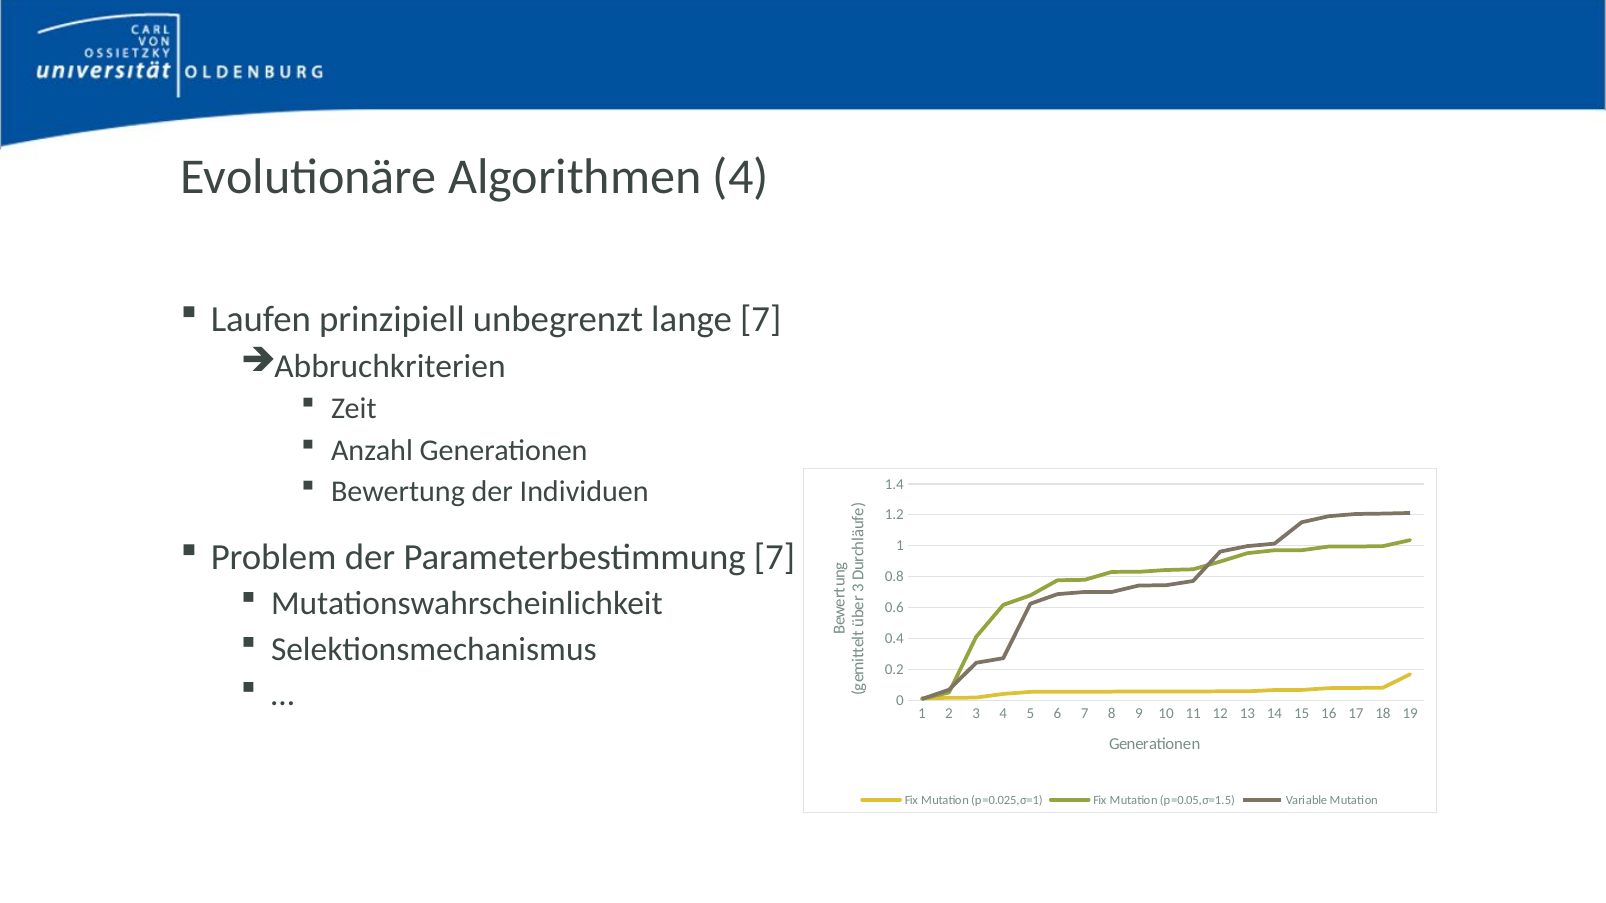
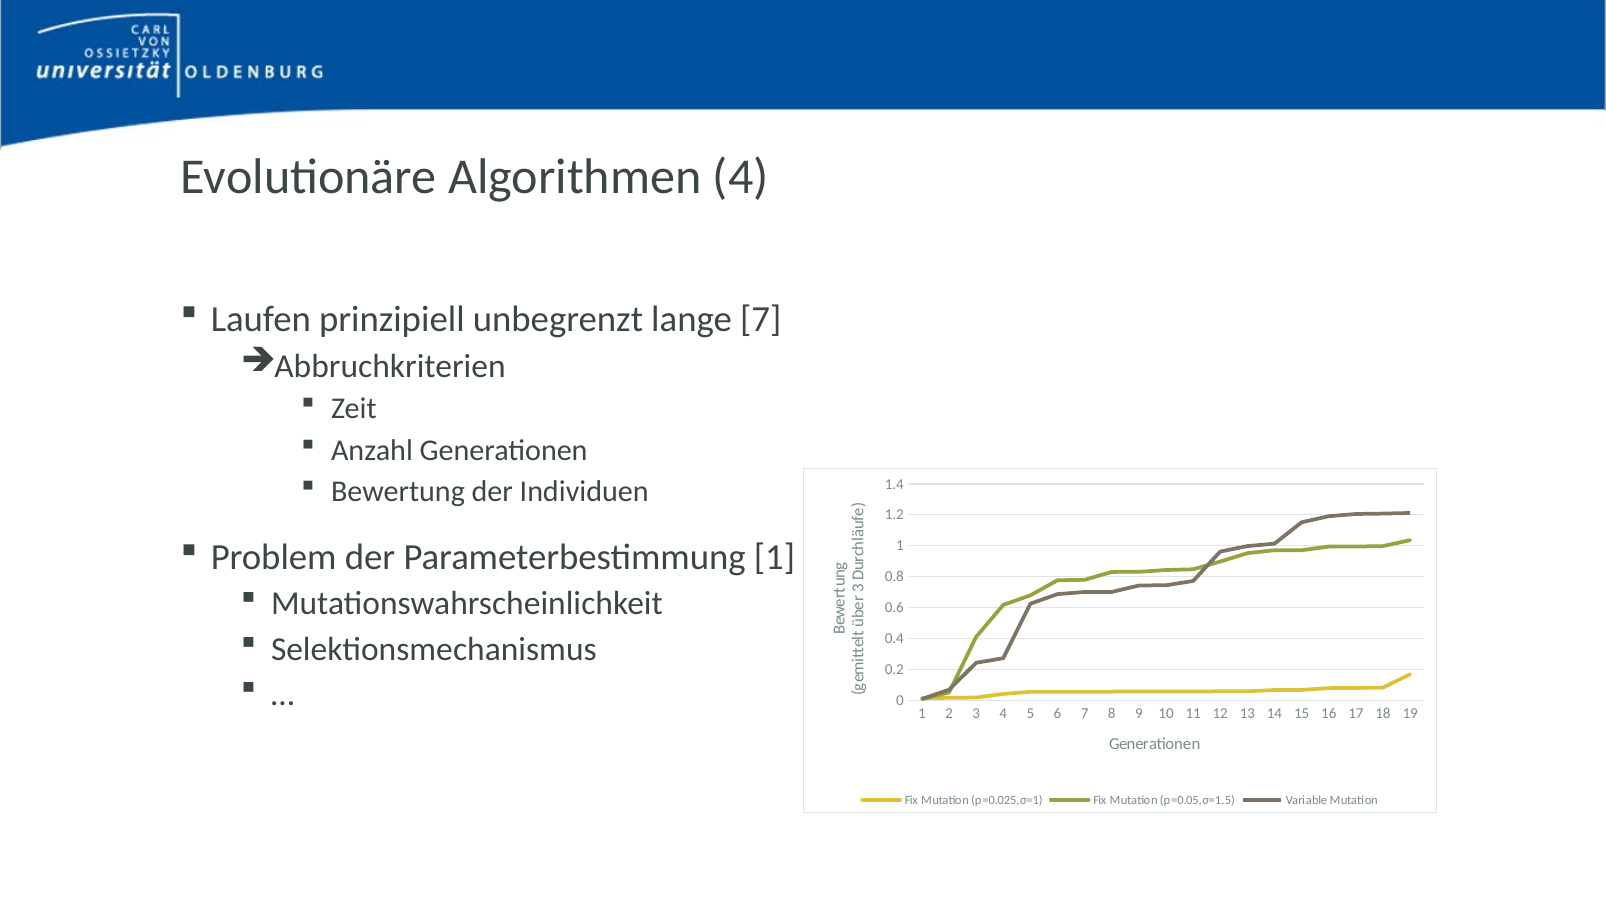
Parameterbestimmung 7: 7 -> 1
